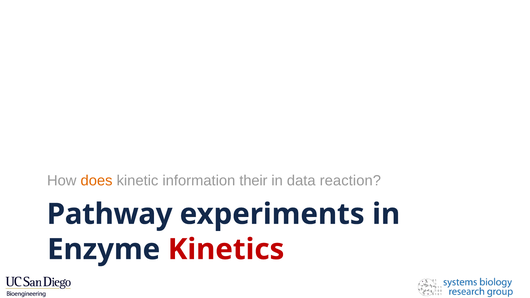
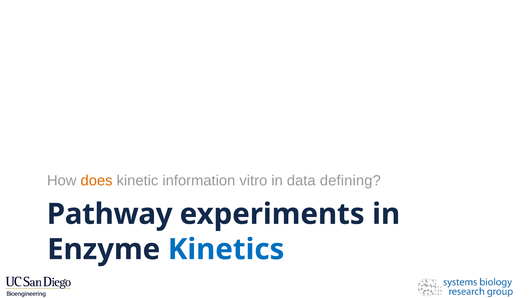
their: their -> vitro
reaction: reaction -> defining
Kinetics colour: red -> blue
